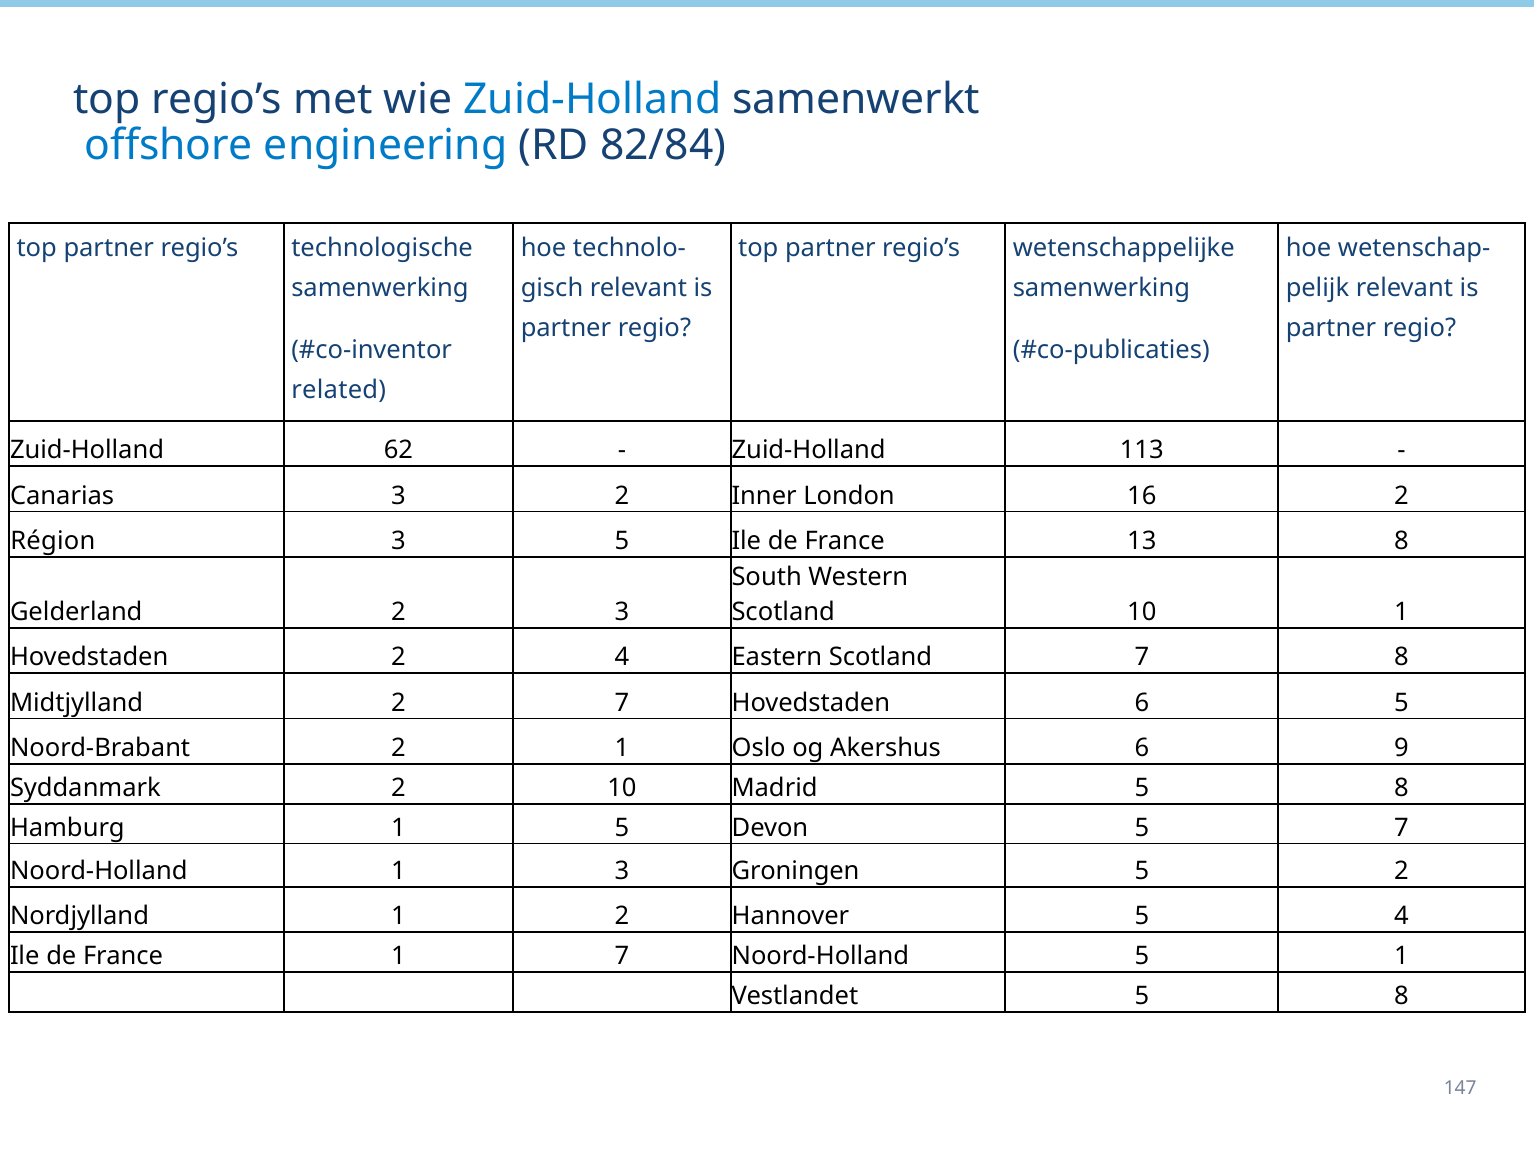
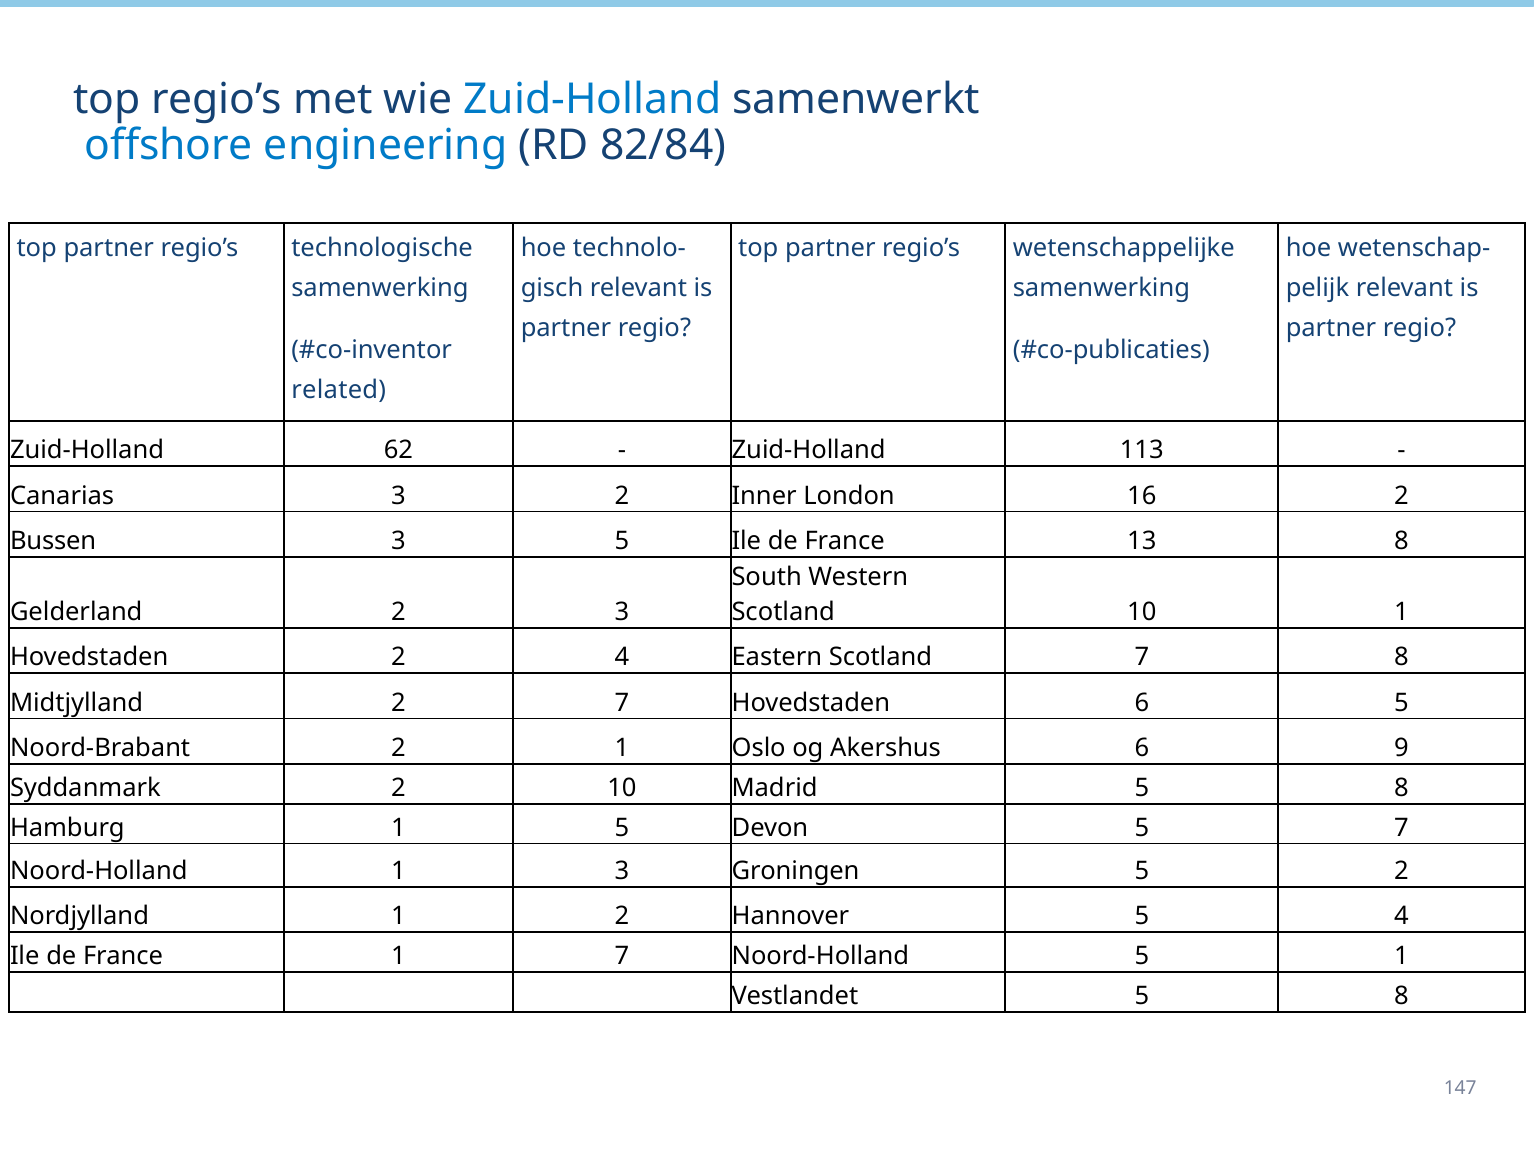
Région: Région -> Bussen
